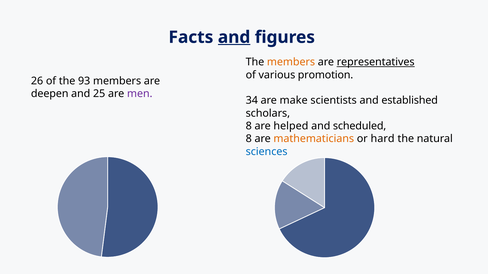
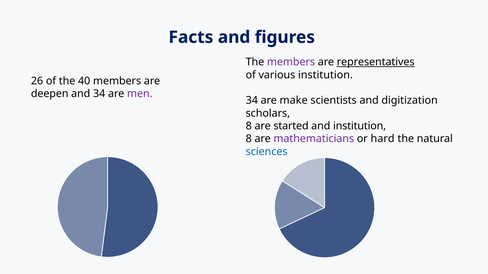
and at (234, 37) underline: present -> none
members at (291, 62) colour: orange -> purple
various promotion: promotion -> institution
93: 93 -> 40
and 25: 25 -> 34
established: established -> digitization
helped: helped -> started
and scheduled: scheduled -> institution
mathematicians colour: orange -> purple
